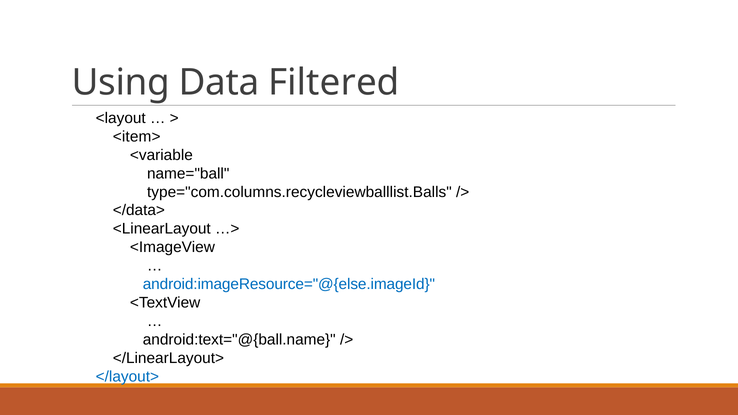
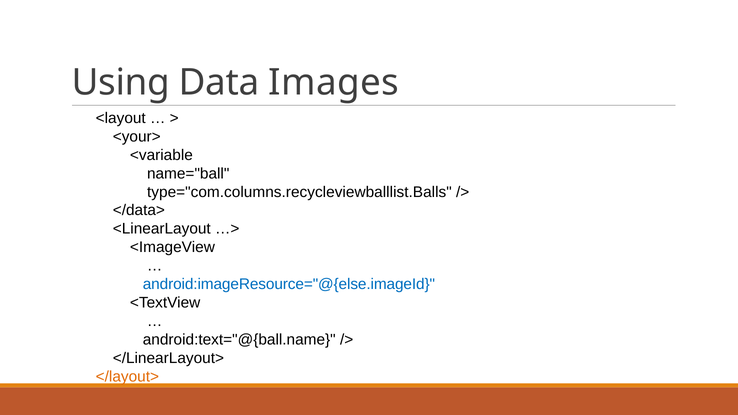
Filtered: Filtered -> Images
<item>: <item> -> <your>
</layout> colour: blue -> orange
